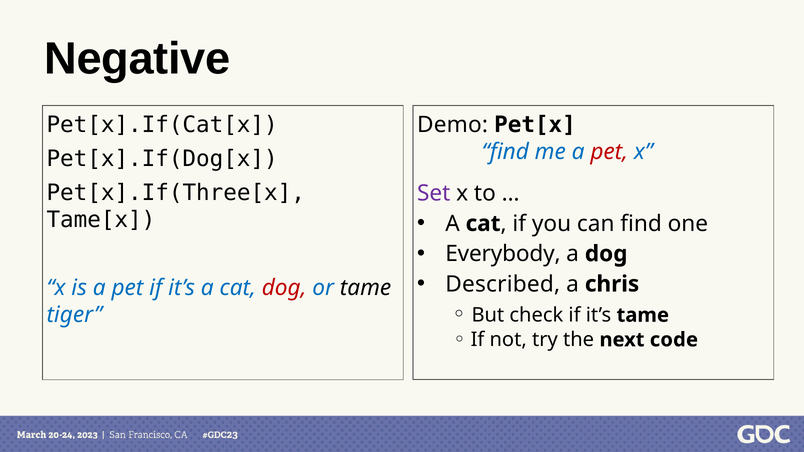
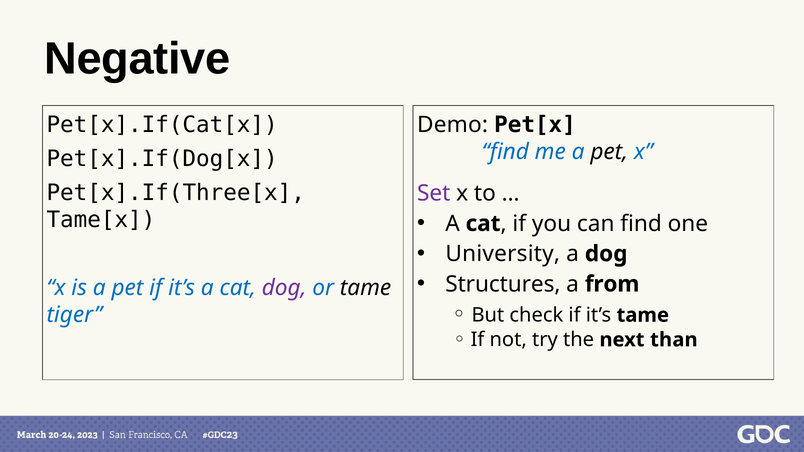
pet at (609, 152) colour: red -> black
Everybody: Everybody -> University
Described: Described -> Structures
chris: chris -> from
dog at (284, 288) colour: red -> purple
code: code -> than
